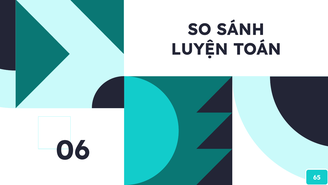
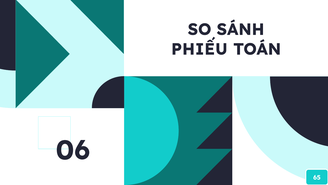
LUYỆN: LUYỆN -> PHIẾU
